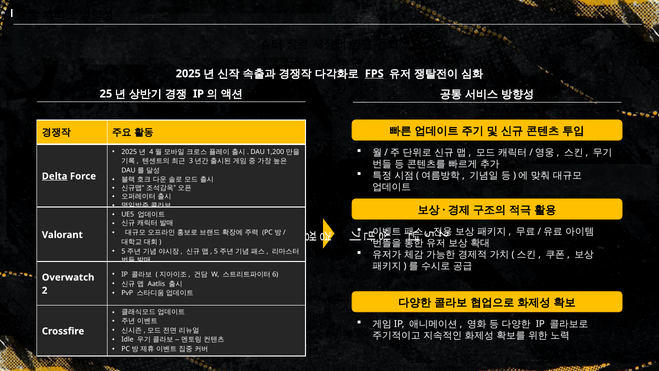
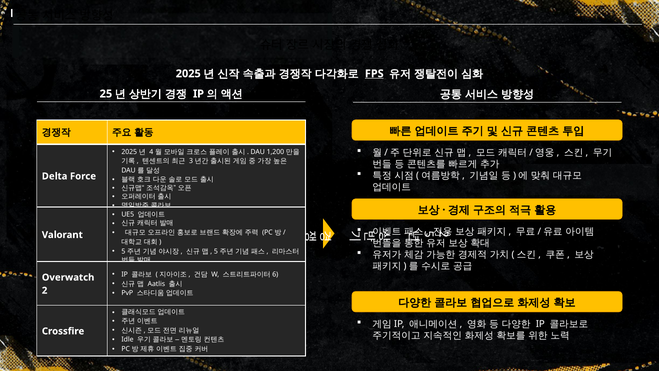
Delta underline: present -> none
